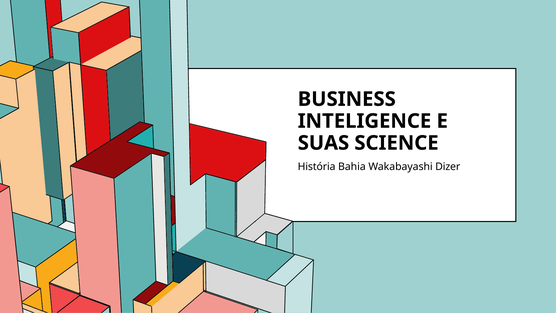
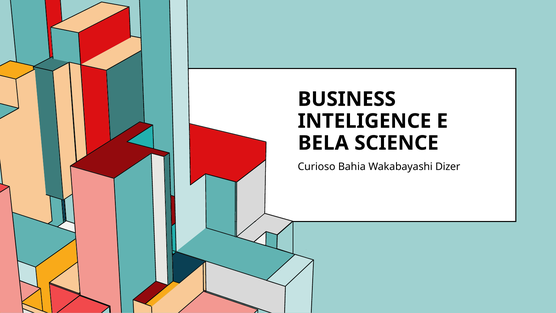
SUAS: SUAS -> BELA
História: História -> Curioso
